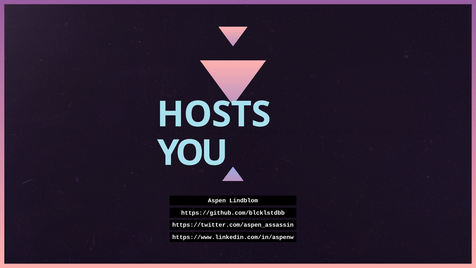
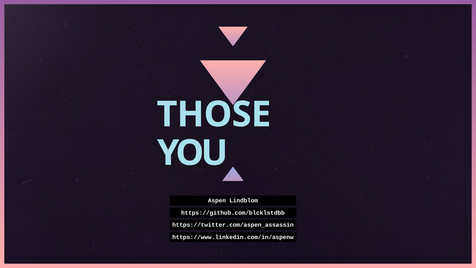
HOSTS: HOSTS -> THOSE
